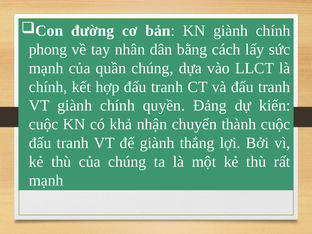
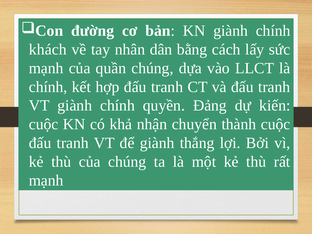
phong: phong -> khách
